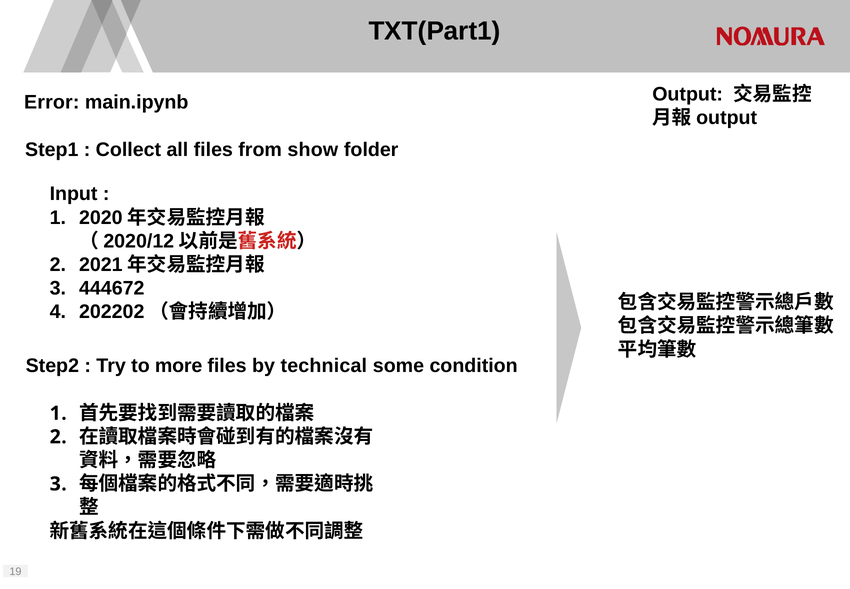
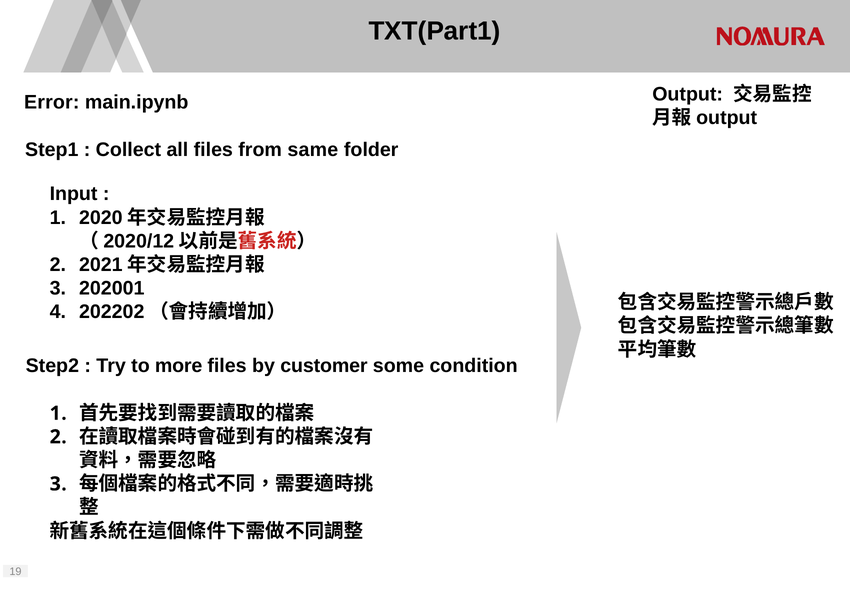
show: show -> same
444672: 444672 -> 202001
technical: technical -> customer
